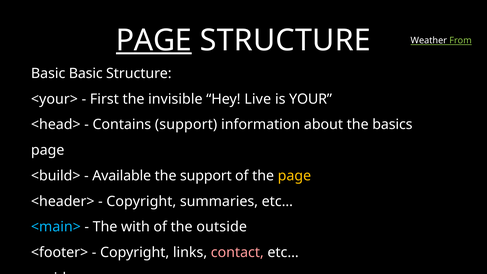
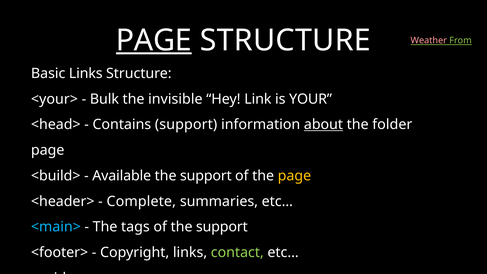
Weather colour: white -> pink
Basic Basic: Basic -> Links
First: First -> Bulk
Live: Live -> Link
about underline: none -> present
basics: basics -> folder
Copyright at (141, 201): Copyright -> Complete
with: with -> tags
of the outside: outside -> support
contact colour: pink -> light green
